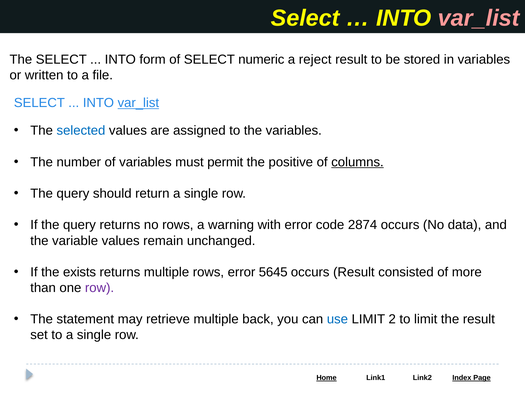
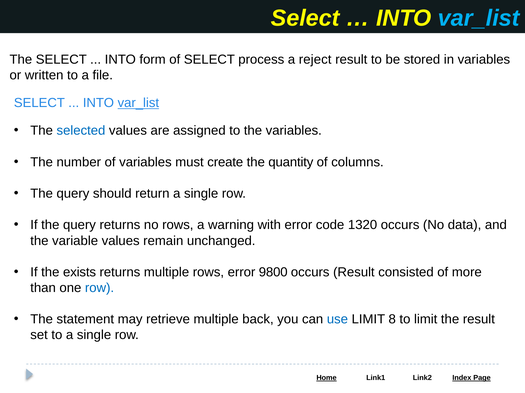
var_list at (479, 18) colour: pink -> light blue
numeric: numeric -> process
permit: permit -> create
positive: positive -> quantity
columns underline: present -> none
2874: 2874 -> 1320
5645: 5645 -> 9800
row at (100, 288) colour: purple -> blue
2: 2 -> 8
